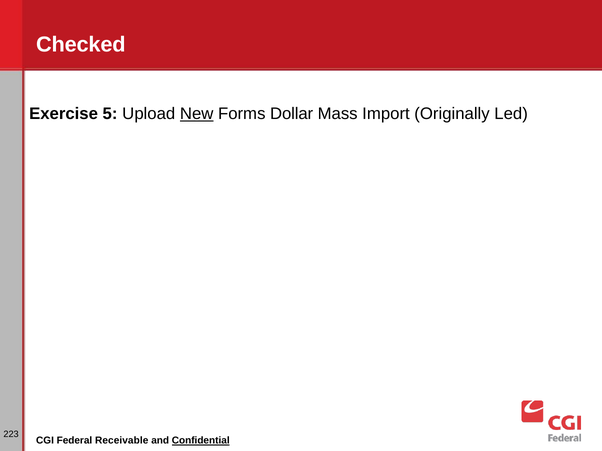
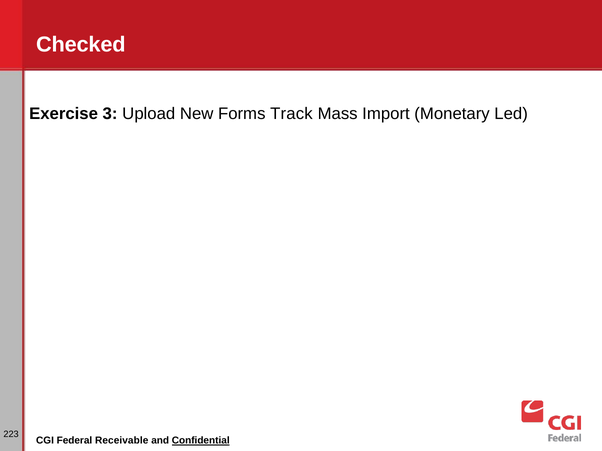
5: 5 -> 3
New underline: present -> none
Dollar: Dollar -> Track
Originally: Originally -> Monetary
